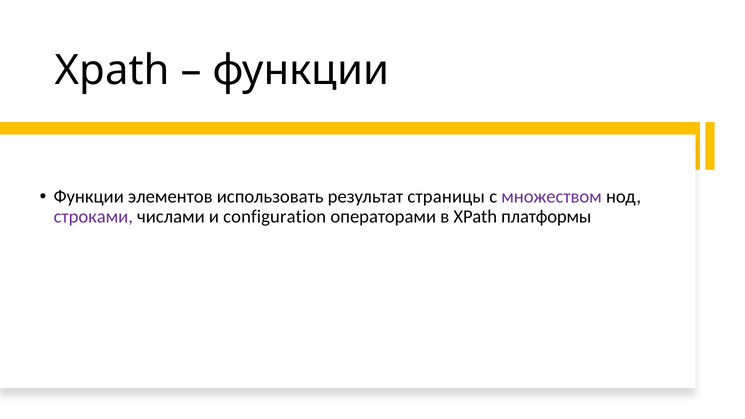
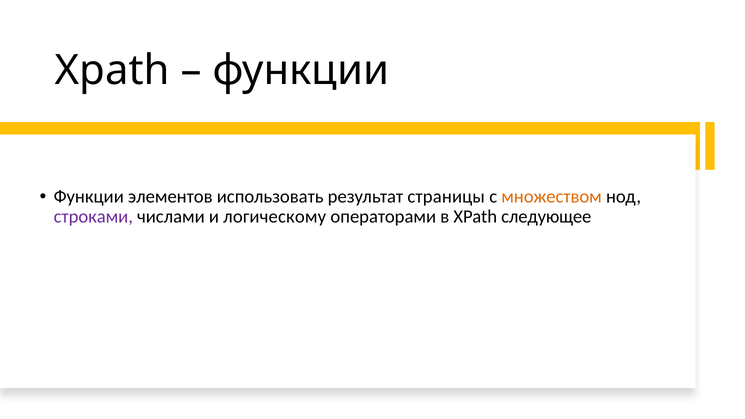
множеством colour: purple -> orange
configuration: configuration -> логическому
платформы: платформы -> следующее
